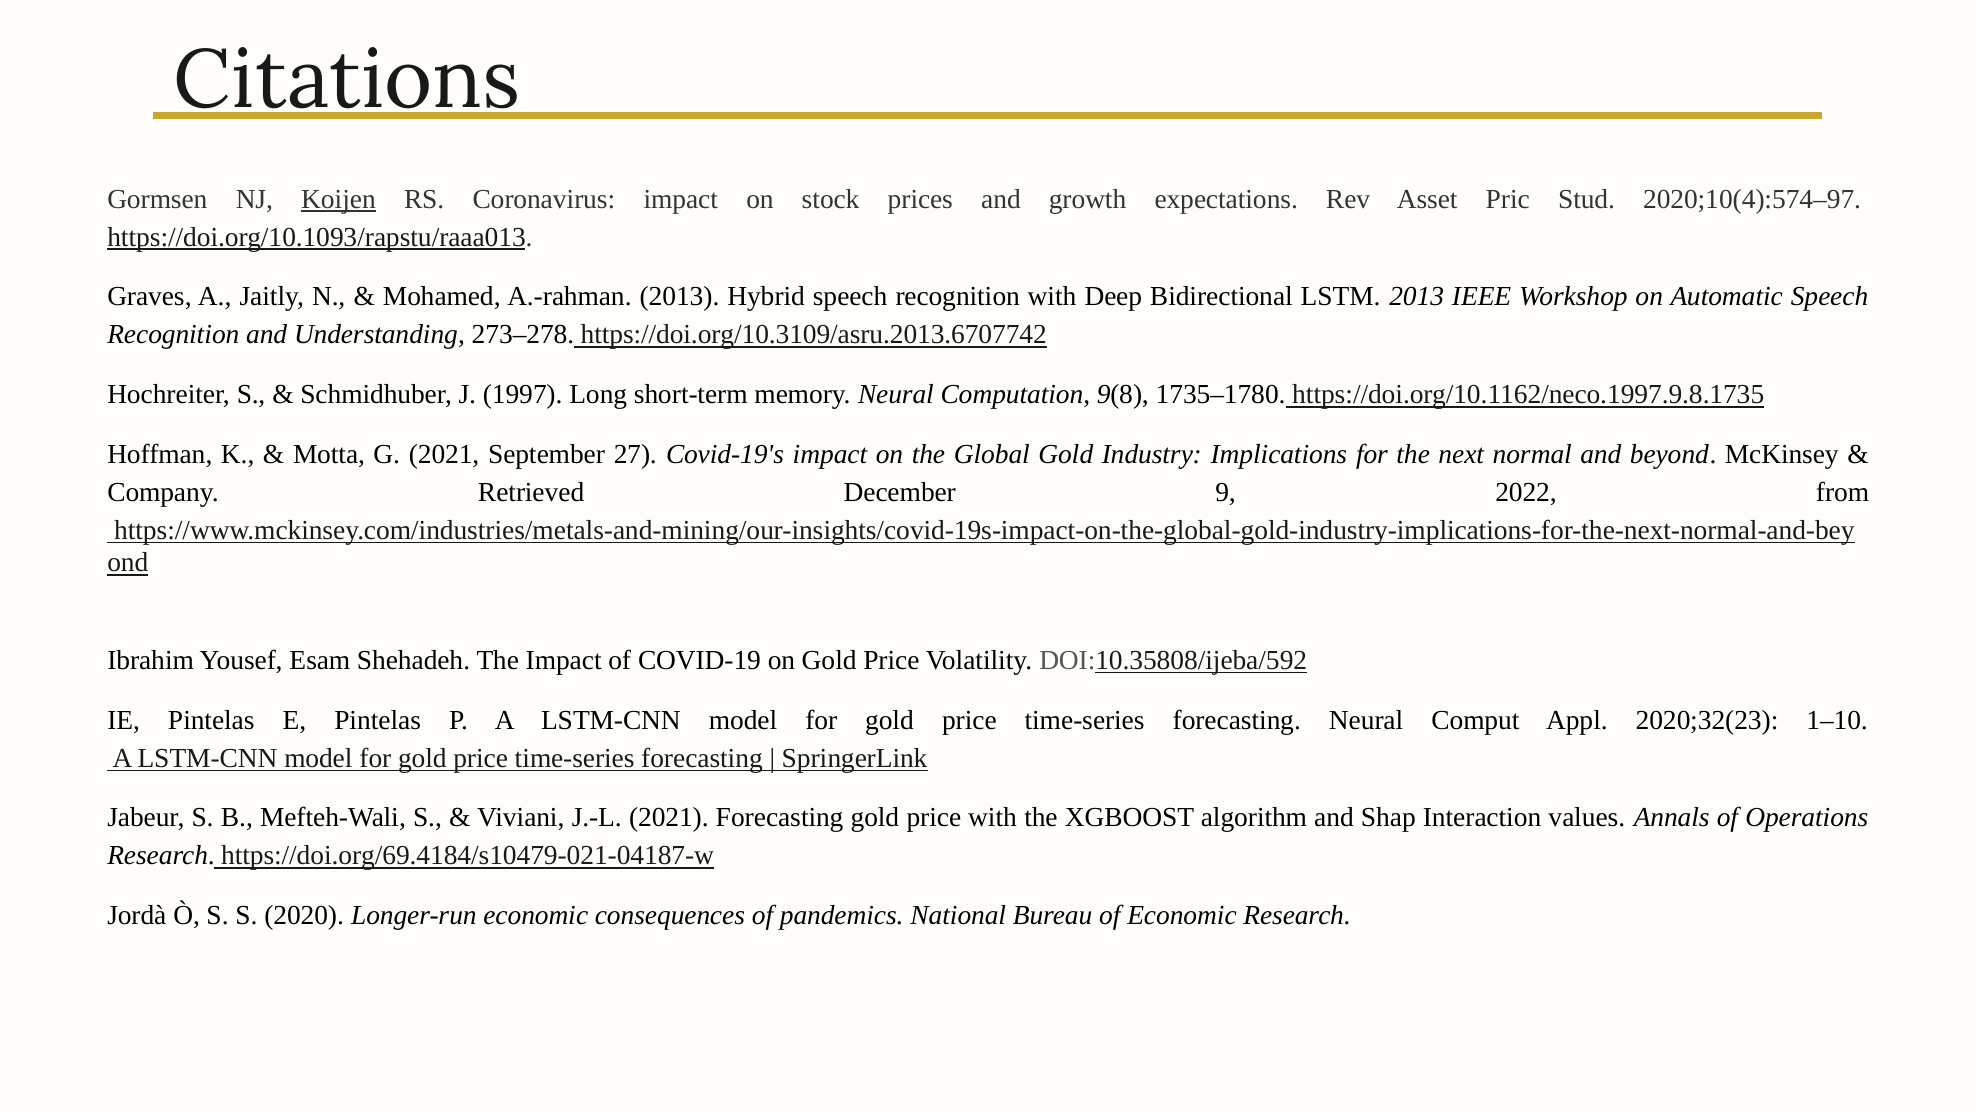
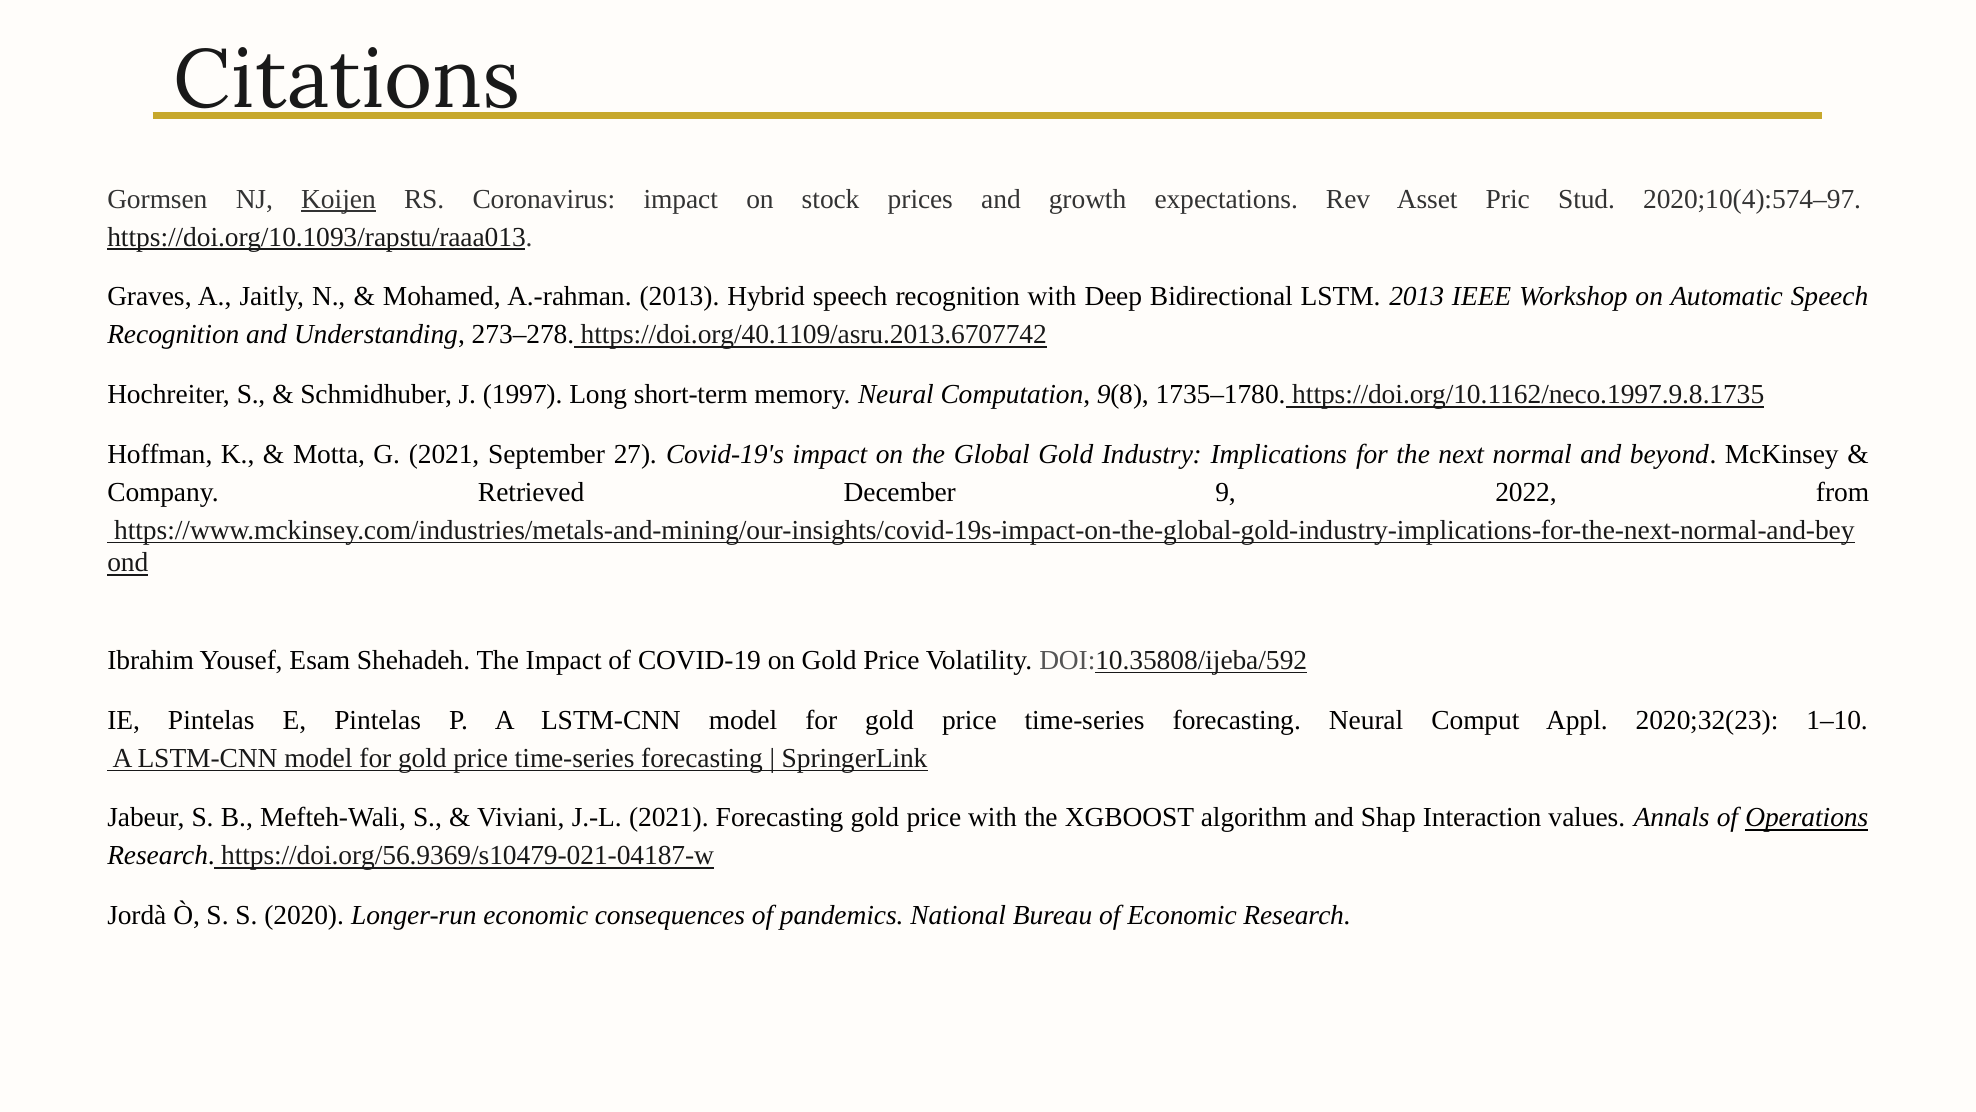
https://doi.org/10.3109/asru.2013.6707742: https://doi.org/10.3109/asru.2013.6707742 -> https://doi.org/40.1109/asru.2013.6707742
Operations underline: none -> present
https://doi.org/69.4184/s10479-021-04187-w: https://doi.org/69.4184/s10479-021-04187-w -> https://doi.org/56.9369/s10479-021-04187-w
